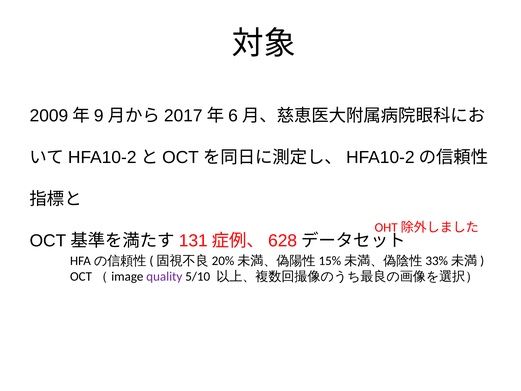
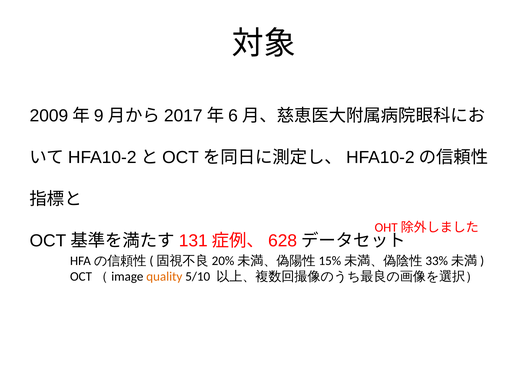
quality colour: purple -> orange
